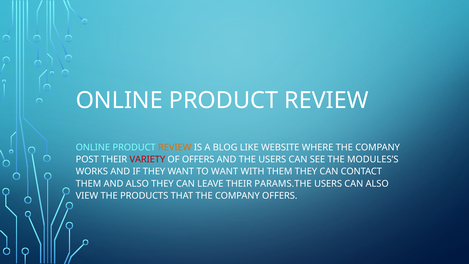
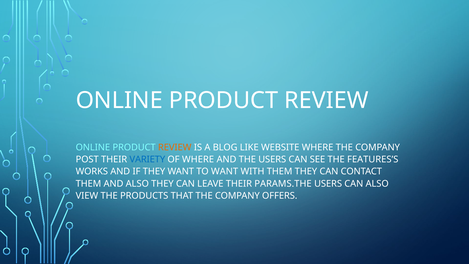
VARIETY colour: red -> blue
OF OFFERS: OFFERS -> WHERE
MODULES’S: MODULES’S -> FEATURES’S
